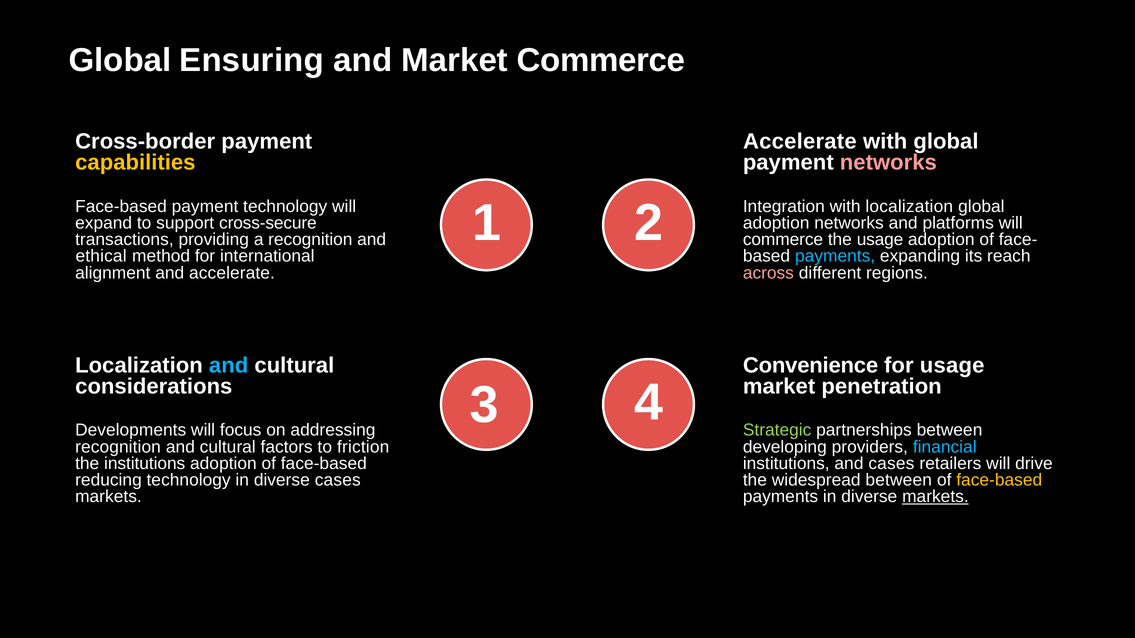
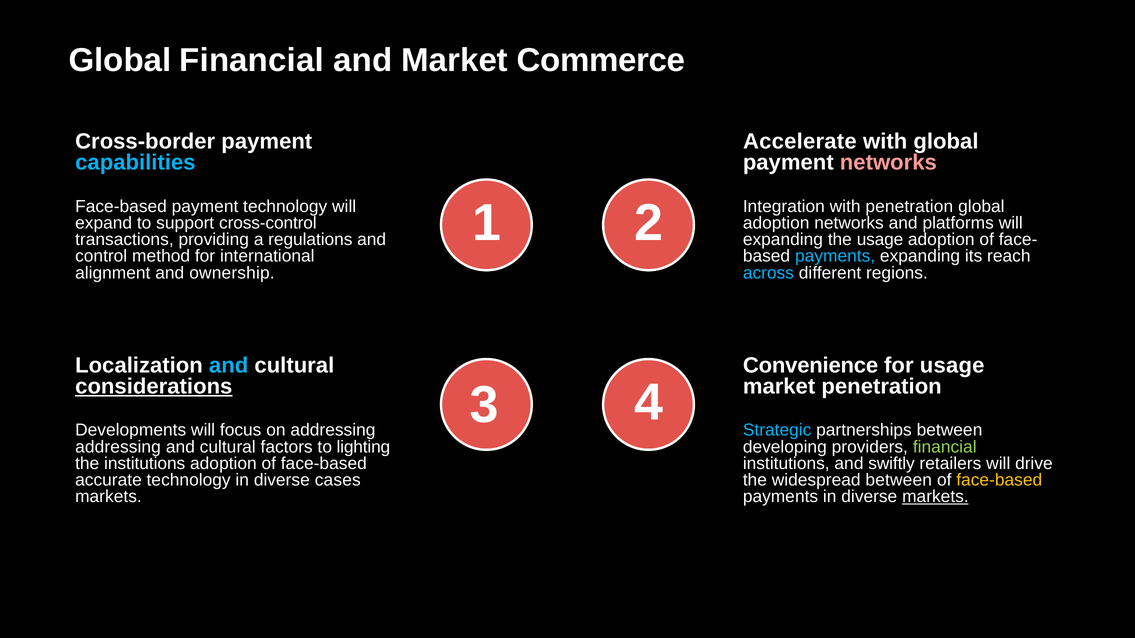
Global Ensuring: Ensuring -> Financial
capabilities colour: yellow -> light blue
with localization: localization -> penetration
cross-secure: cross-secure -> cross-control
a recognition: recognition -> regulations
commerce at (783, 240): commerce -> expanding
ethical: ethical -> control
and accelerate: accelerate -> ownership
across colour: pink -> light blue
considerations underline: none -> present
Strategic colour: light green -> light blue
recognition at (118, 447): recognition -> addressing
friction: friction -> lighting
financial at (945, 447) colour: light blue -> light green
and cases: cases -> swiftly
reducing: reducing -> accurate
